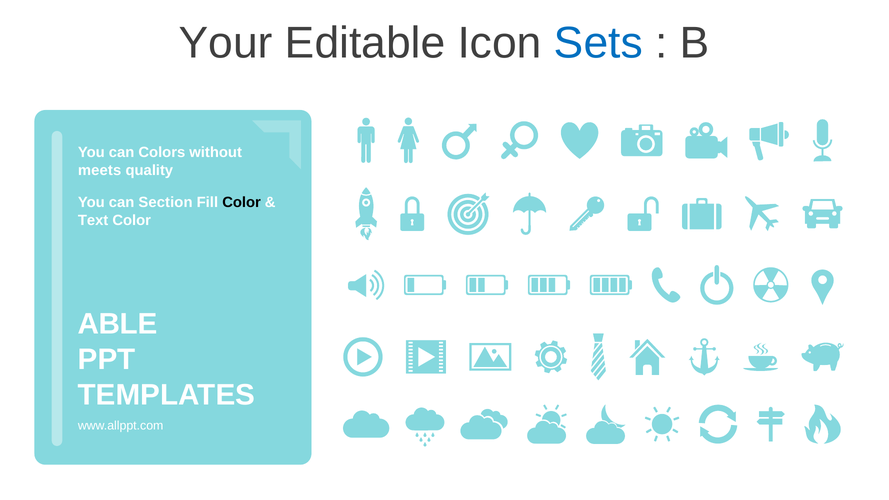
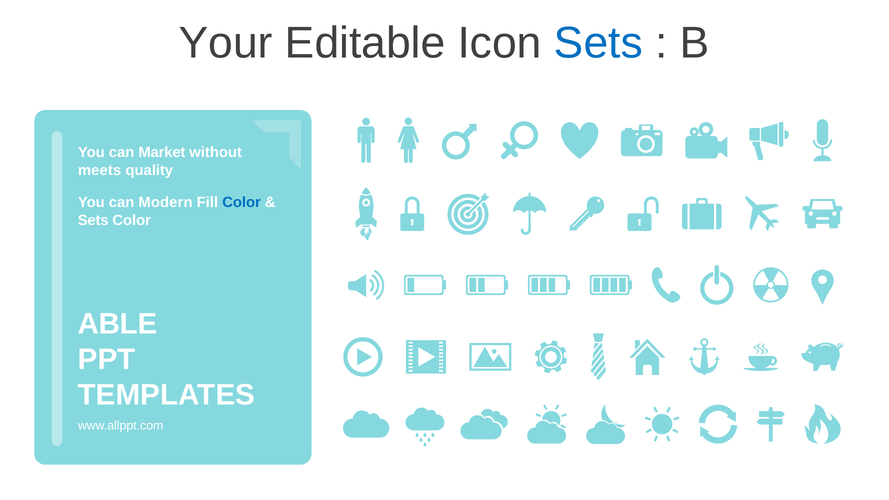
Colors: Colors -> Market
Section: Section -> Modern
Color at (242, 202) colour: black -> blue
Text at (93, 220): Text -> Sets
